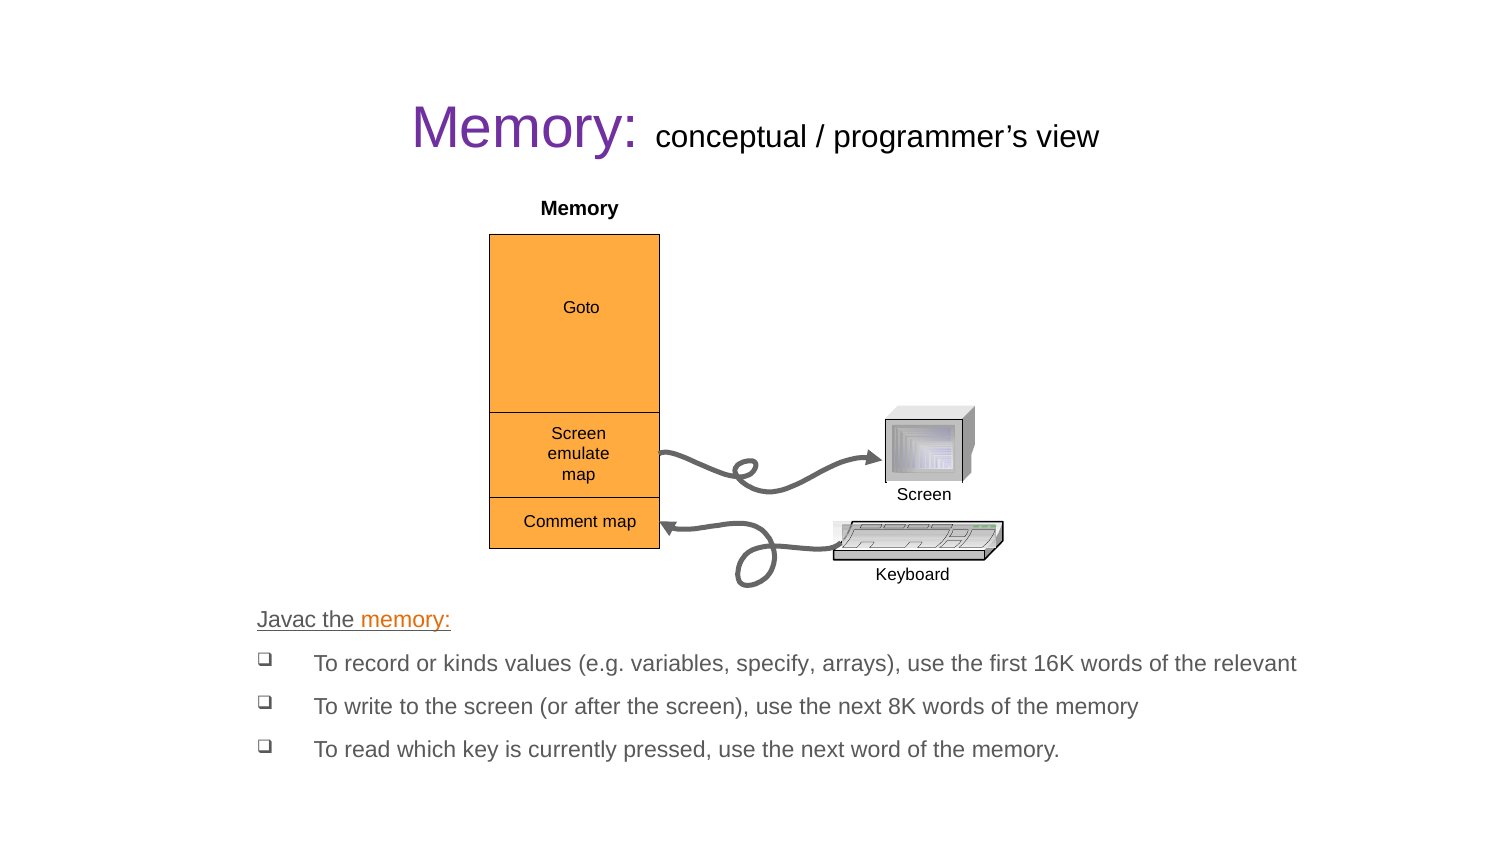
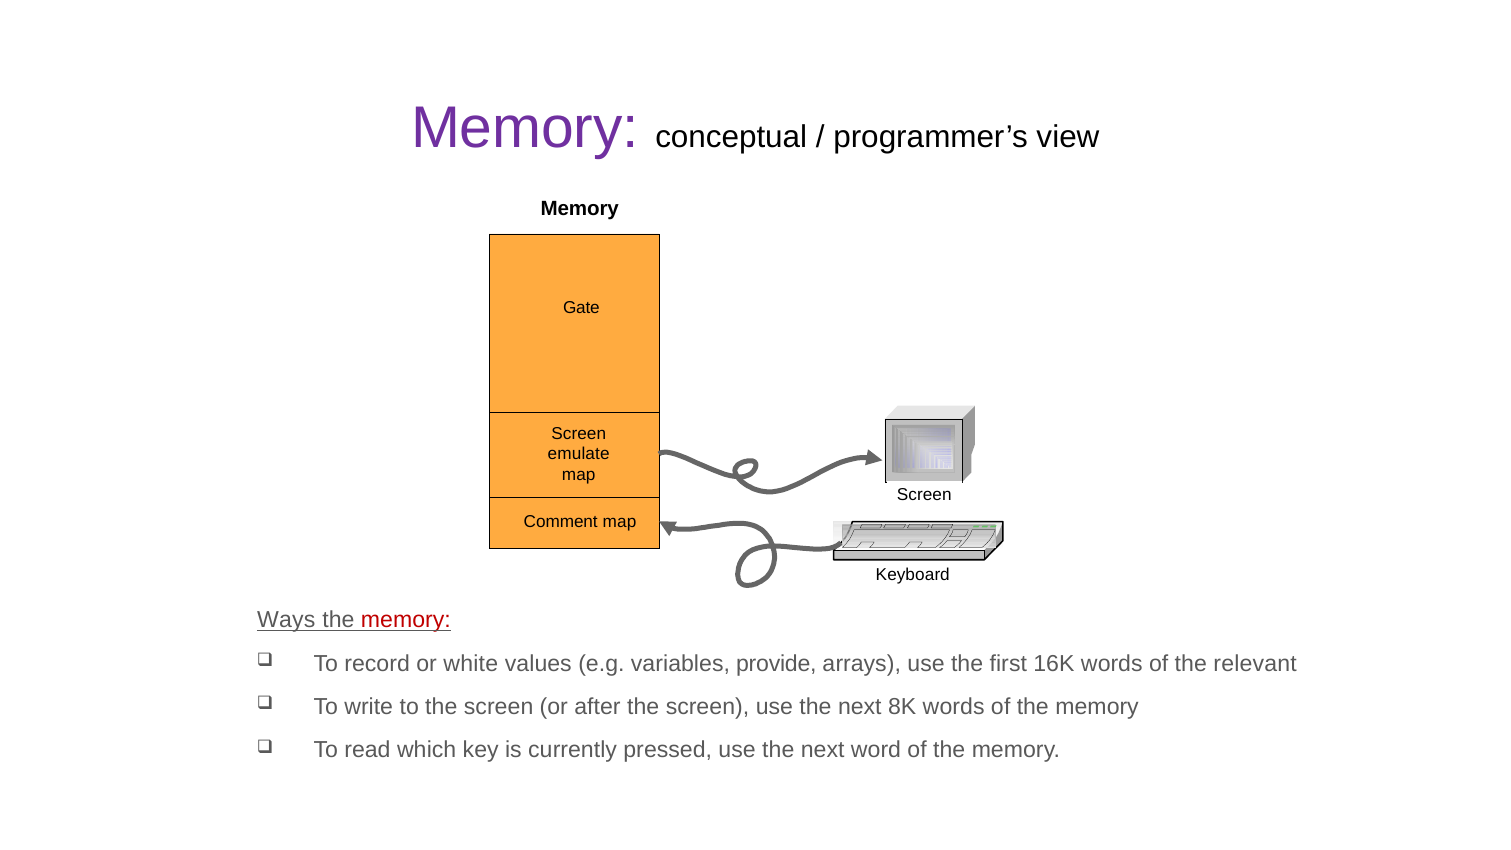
Goto: Goto -> Gate
Javac: Javac -> Ways
memory at (406, 620) colour: orange -> red
kinds: kinds -> white
specify: specify -> provide
